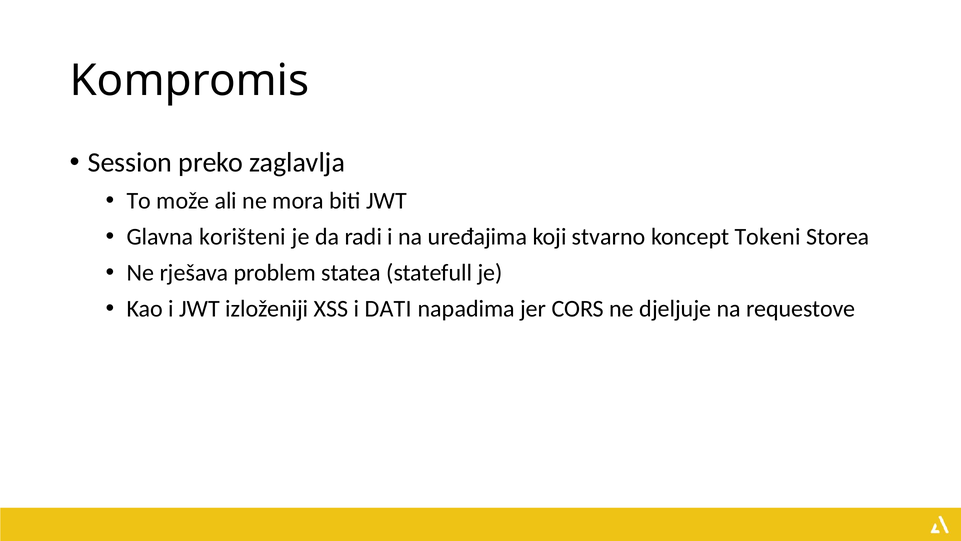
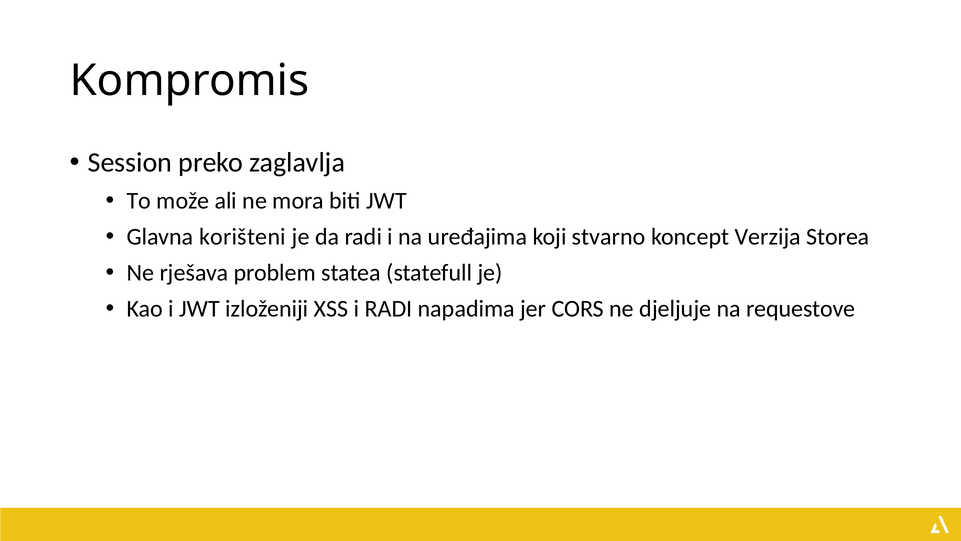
Tokeni: Tokeni -> Verzija
i DATI: DATI -> RADI
